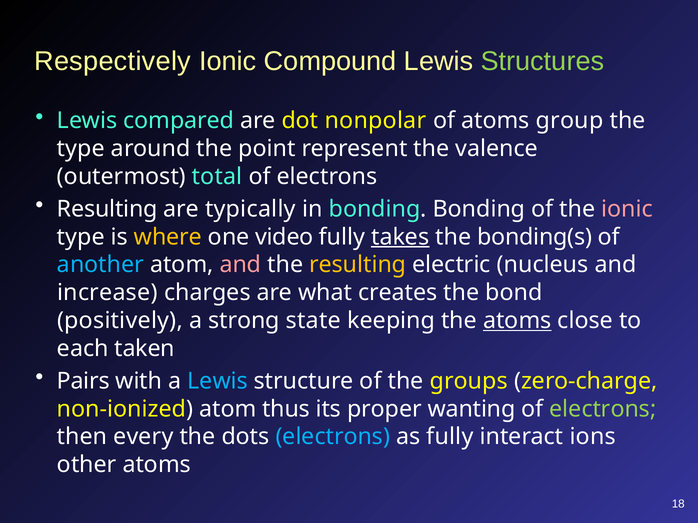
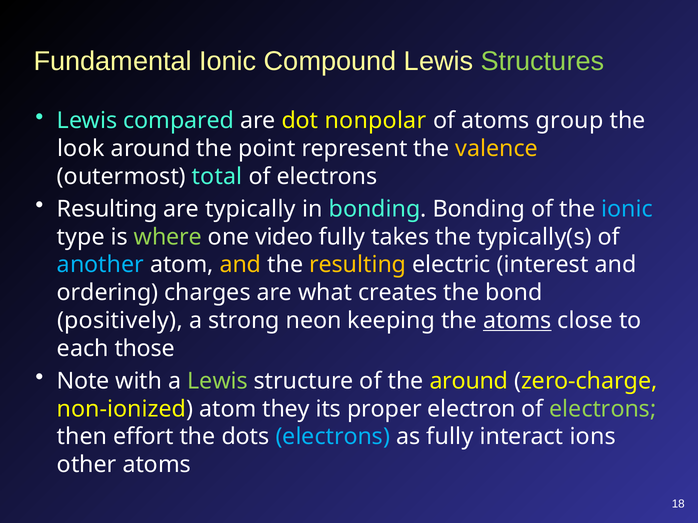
Respectively: Respectively -> Fundamental
type at (81, 149): type -> look
valence colour: white -> yellow
ionic at (627, 209) colour: pink -> light blue
where colour: yellow -> light green
takes underline: present -> none
bonding(s: bonding(s -> typically(s
and at (240, 265) colour: pink -> yellow
nucleus: nucleus -> interest
increase: increase -> ordering
state: state -> neon
taken: taken -> those
Pairs: Pairs -> Note
Lewis at (218, 381) colour: light blue -> light green
the groups: groups -> around
thus: thus -> they
wanting: wanting -> electron
every: every -> effort
